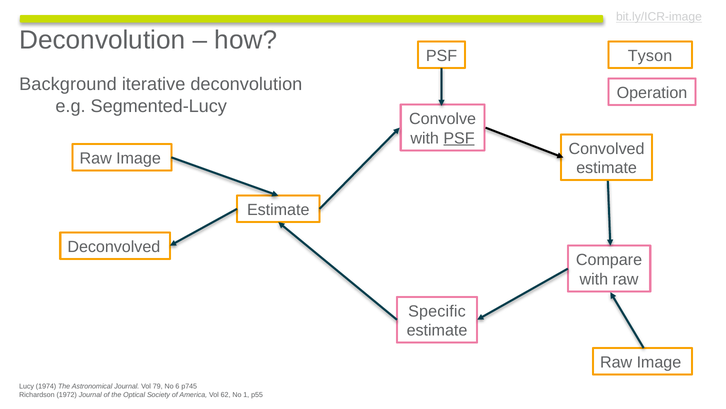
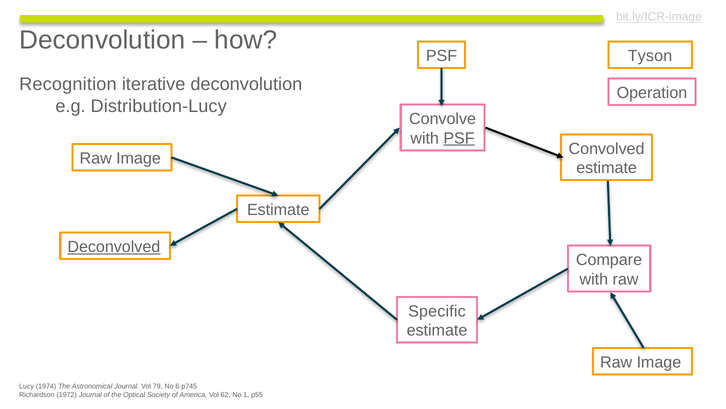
Background: Background -> Recognition
Segmented-Lucy: Segmented-Lucy -> Distribution-Lucy
Deconvolved underline: none -> present
